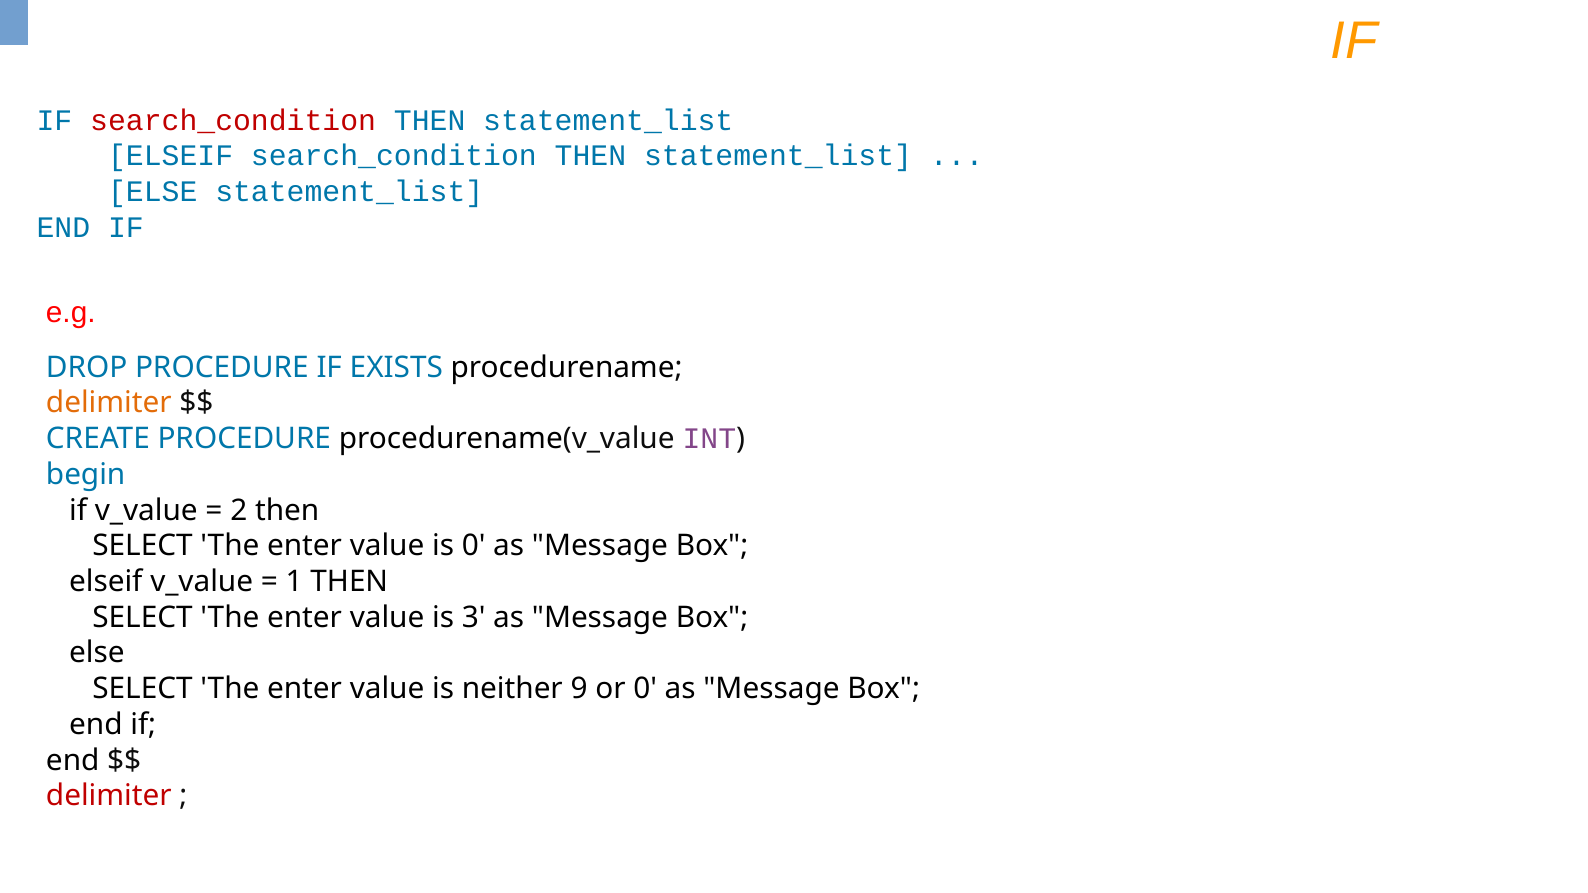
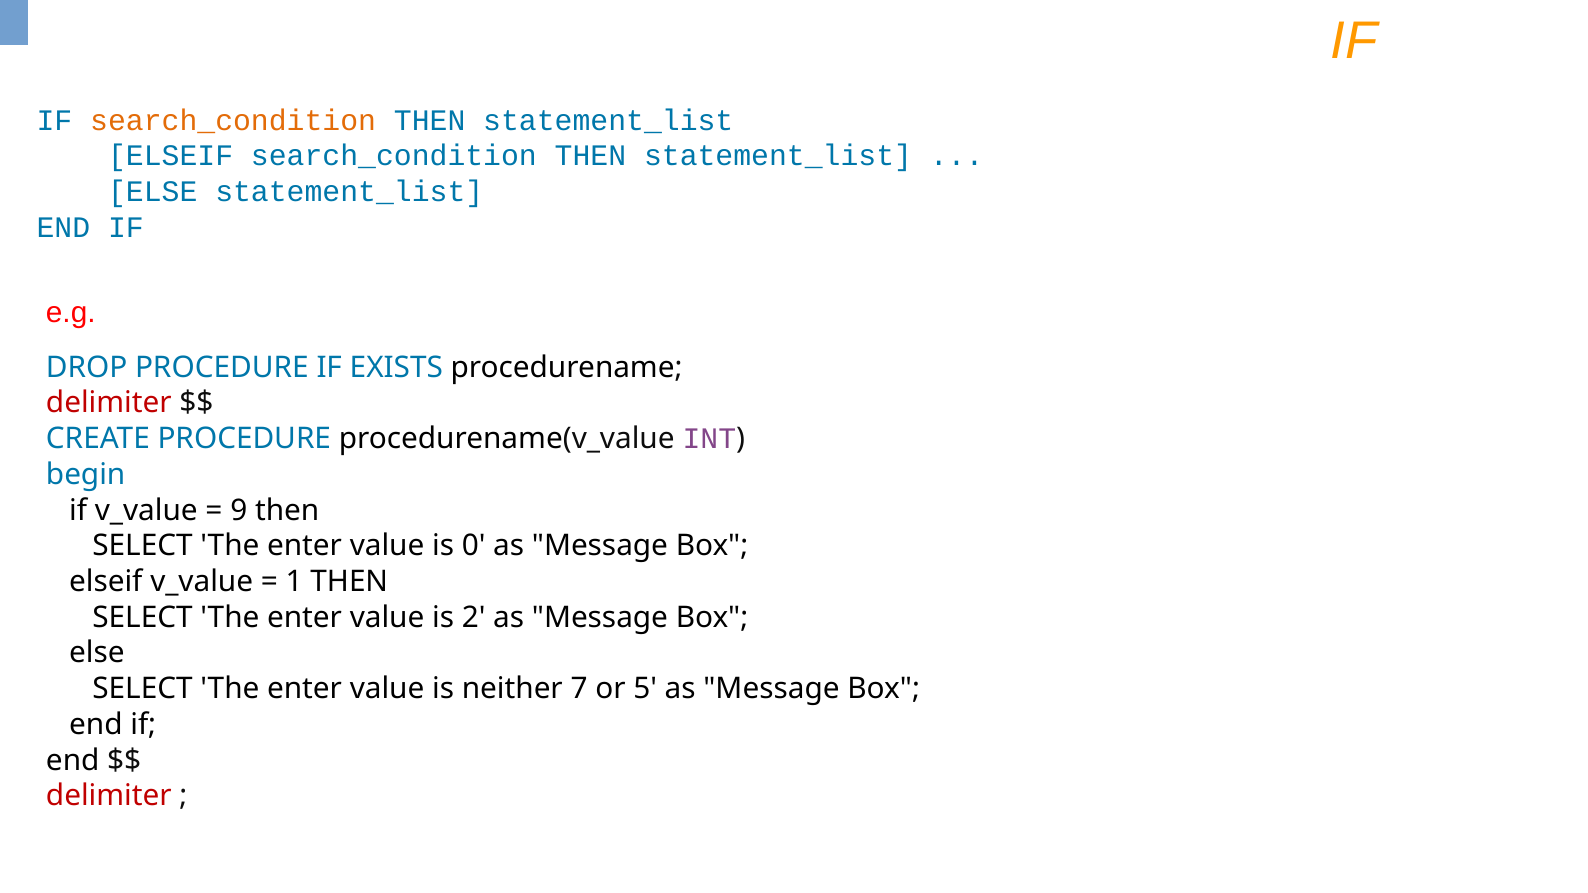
search_condition at (233, 120) colour: red -> orange
delimiter at (109, 403) colour: orange -> red
2: 2 -> 9
3: 3 -> 2
9: 9 -> 7
or 0: 0 -> 5
